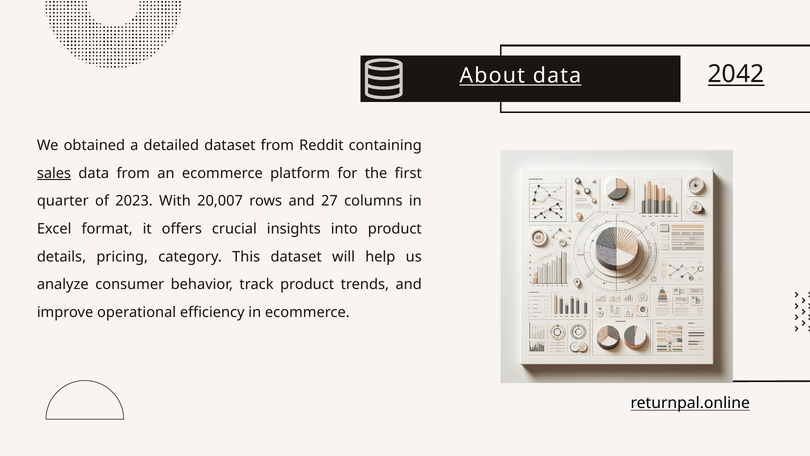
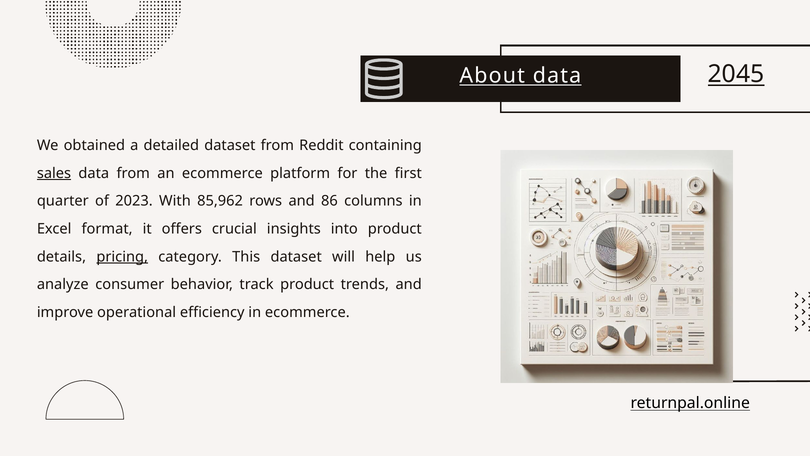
2042: 2042 -> 2045
20,007: 20,007 -> 85,962
27: 27 -> 86
pricing underline: none -> present
